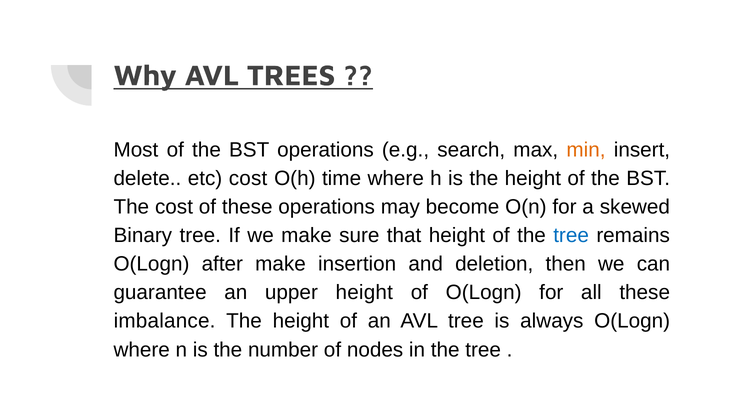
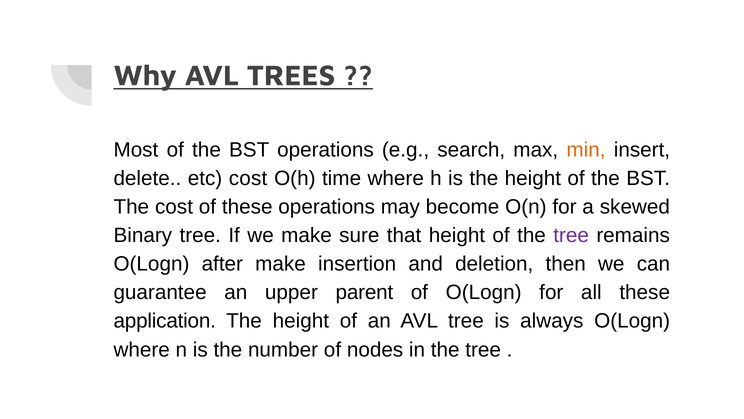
tree at (571, 235) colour: blue -> purple
upper height: height -> parent
imbalance: imbalance -> application
